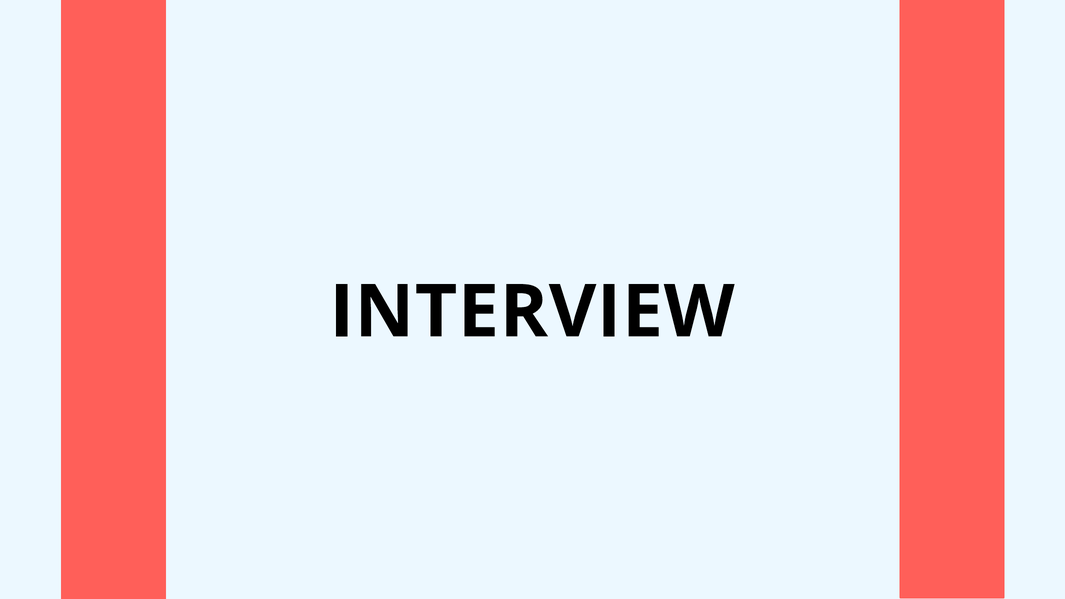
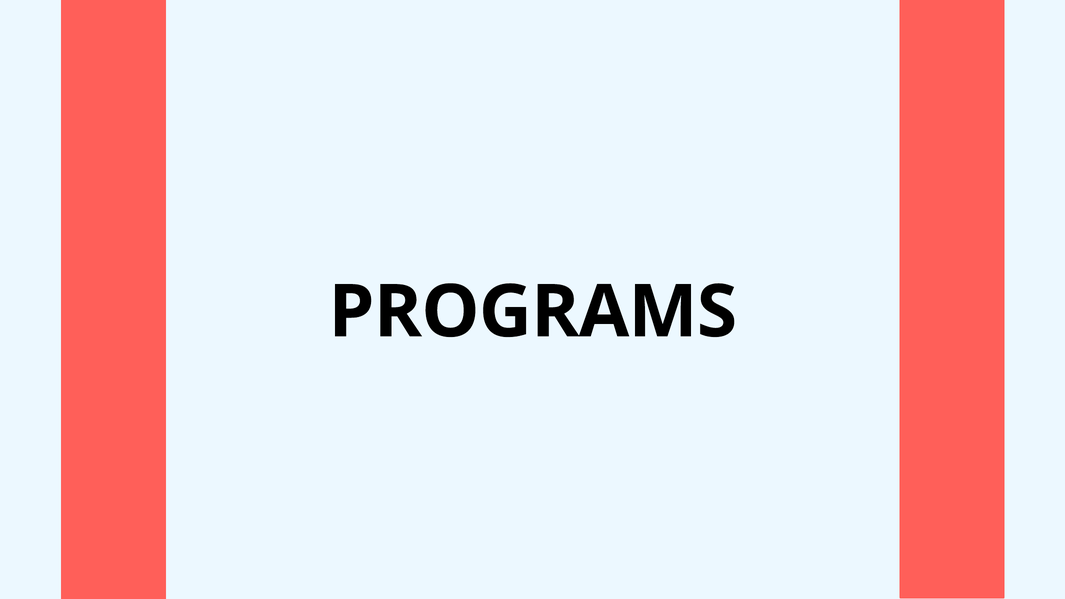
INTERVIEW at (532, 312): INTERVIEW -> PROGRAMS
